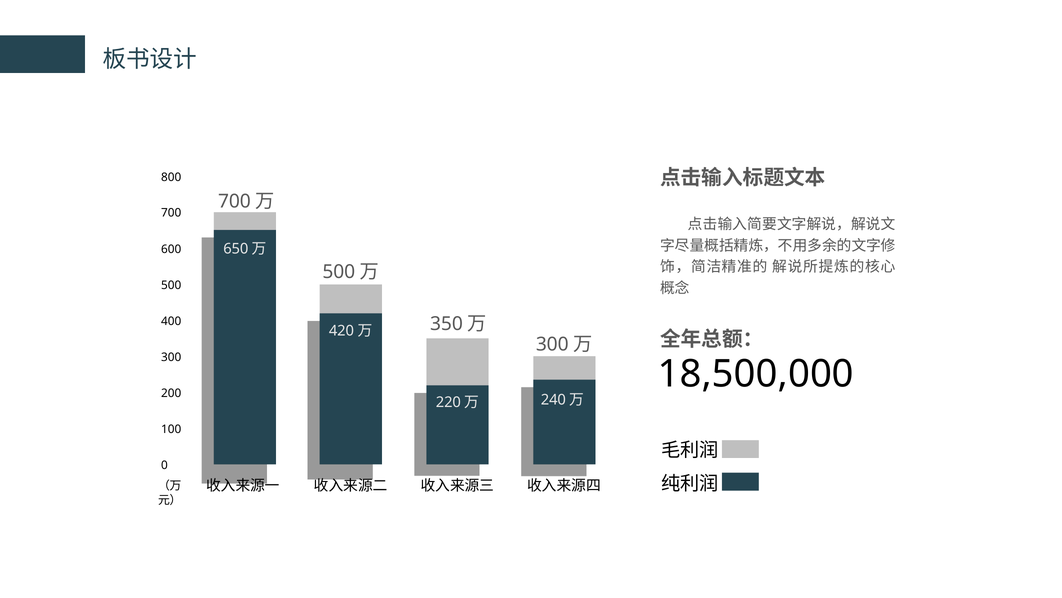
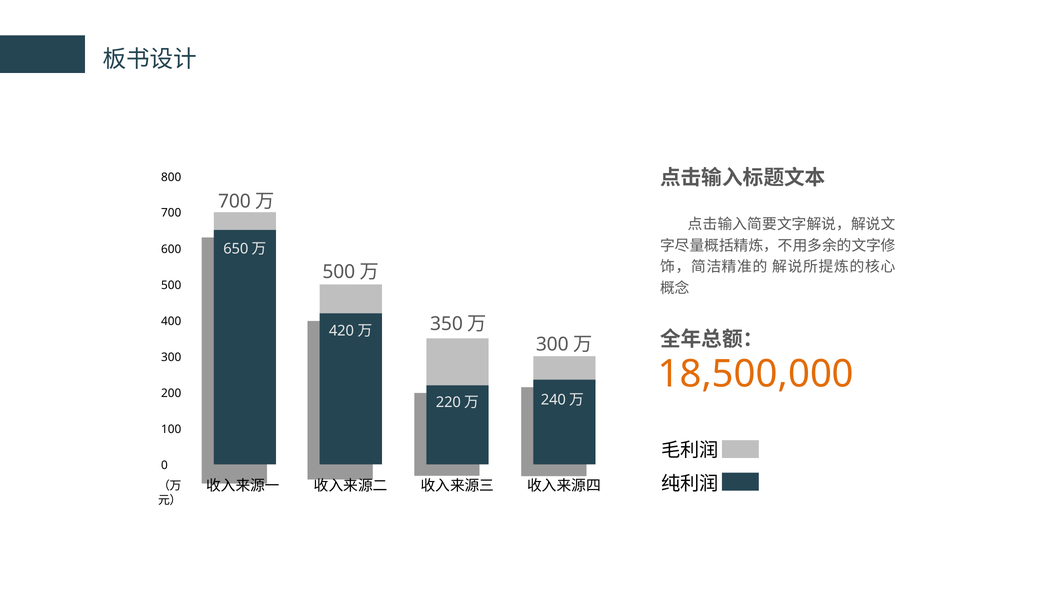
18,500,000 colour: black -> orange
